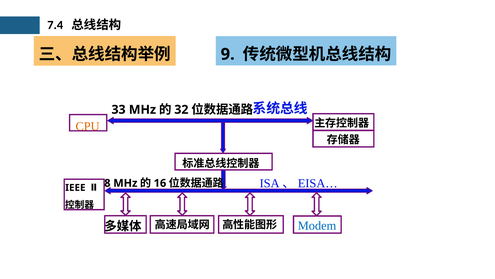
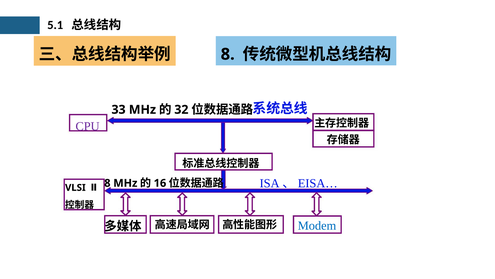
7.4: 7.4 -> 5.1
9 at (228, 54): 9 -> 8
CPU colour: orange -> purple
IEEE: IEEE -> VLSI
